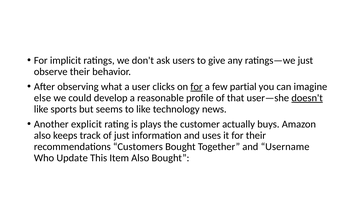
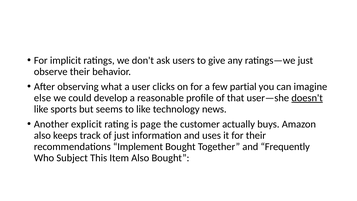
for at (196, 87) underline: present -> none
plays: plays -> page
Customers: Customers -> Implement
Username: Username -> Frequently
Update: Update -> Subject
